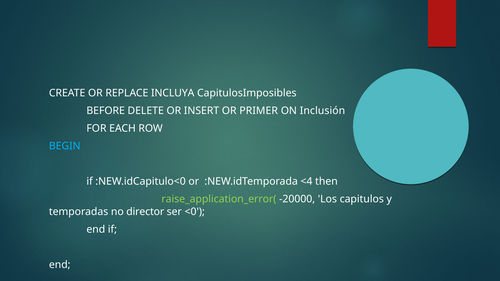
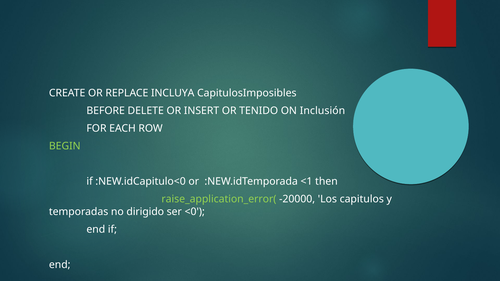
PRIMER: PRIMER -> TENIDO
BEGIN colour: light blue -> light green
<4: <4 -> <1
director: director -> dirigido
